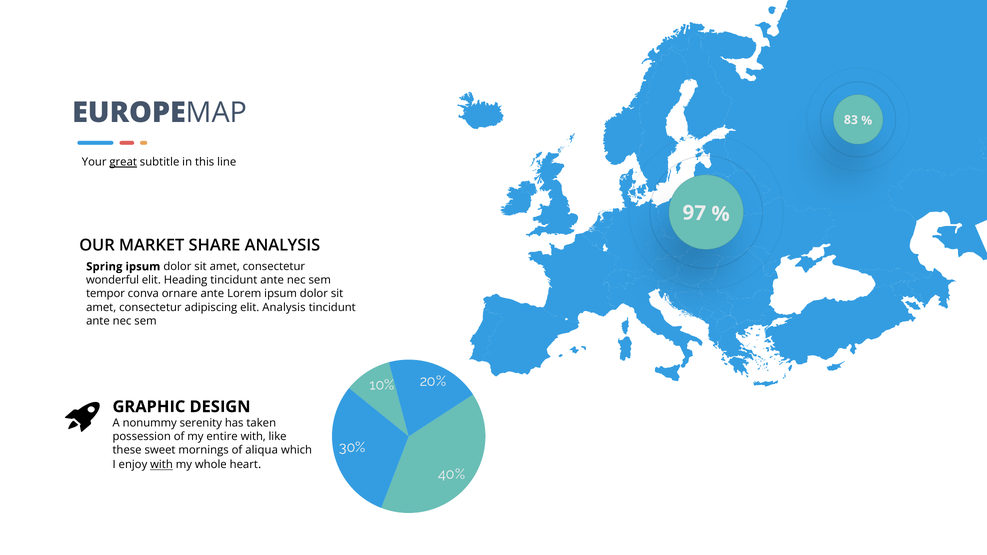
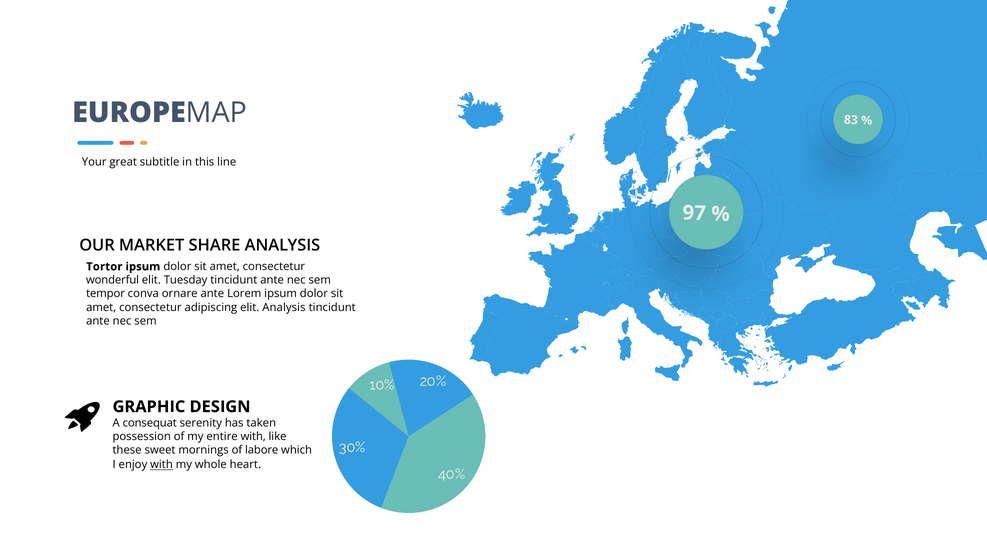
great underline: present -> none
Spring: Spring -> Tortor
Heading: Heading -> Tuesday
nonummy: nonummy -> consequat
aliqua: aliqua -> labore
